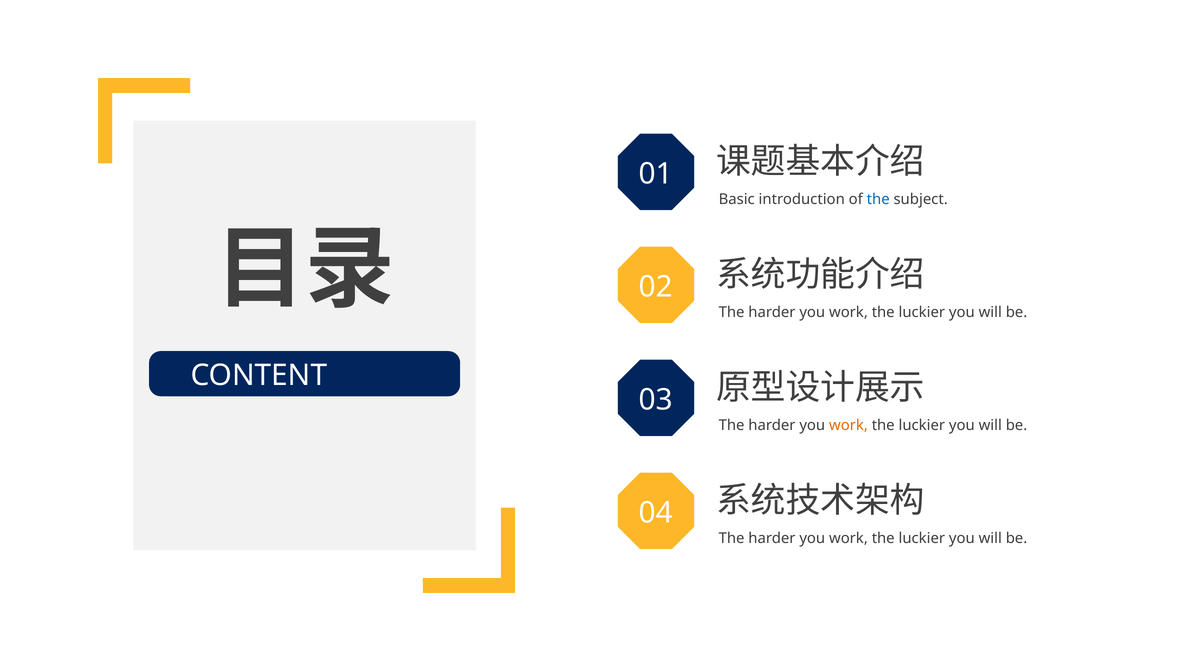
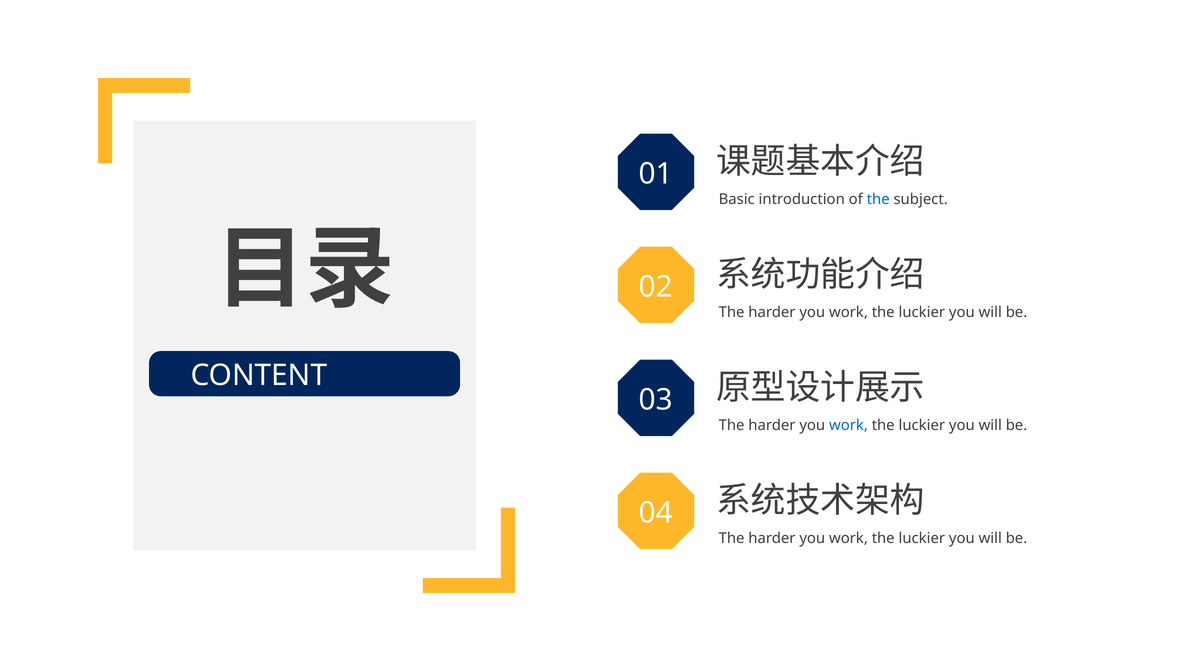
work at (848, 426) colour: orange -> blue
